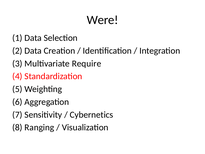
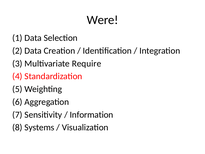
Cybernetics: Cybernetics -> Information
Ranging: Ranging -> Systems
